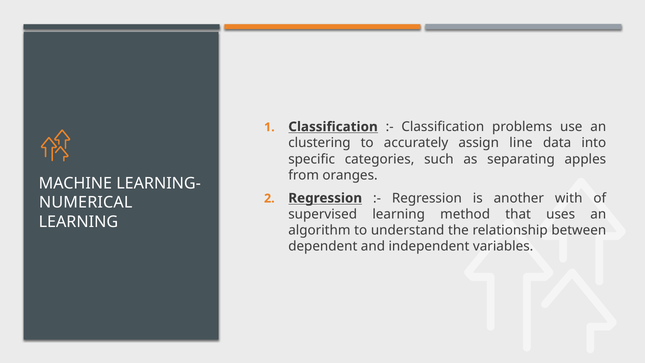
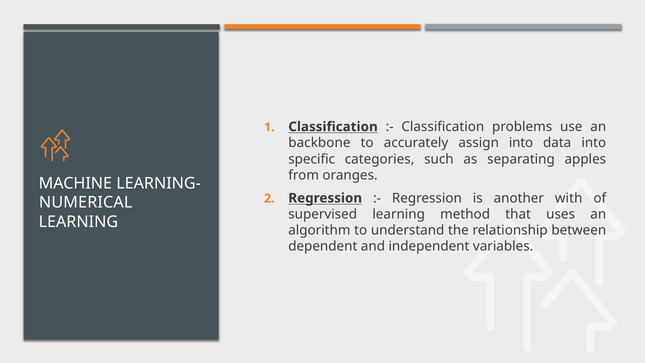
clustering: clustering -> backbone
assign line: line -> into
